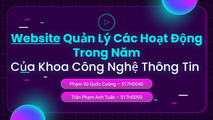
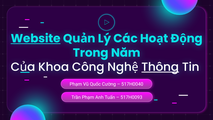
Thông underline: none -> present
